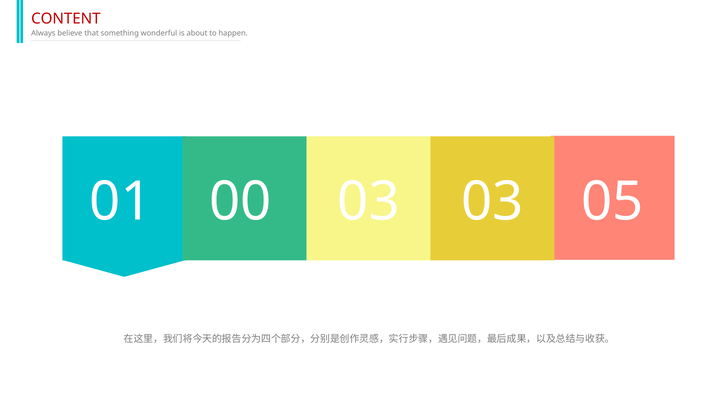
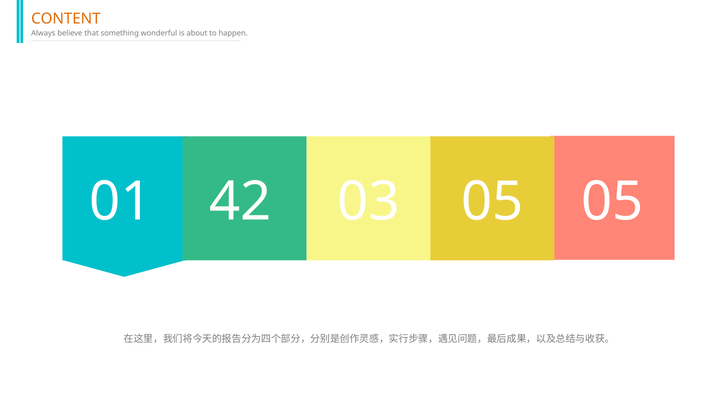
CONTENT colour: red -> orange
00: 00 -> 42
03 03: 03 -> 05
